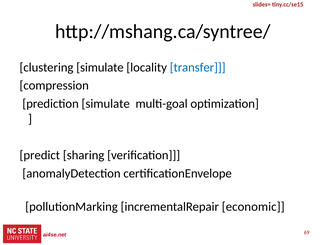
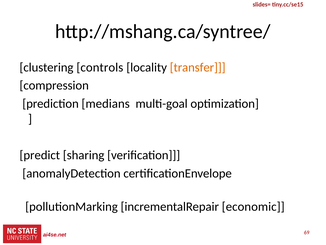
clustering simulate: simulate -> controls
transfer colour: blue -> orange
prediction simulate: simulate -> medians
